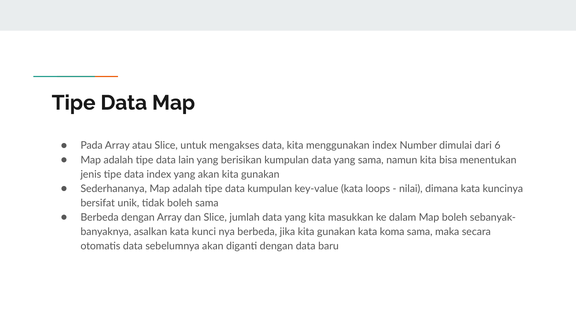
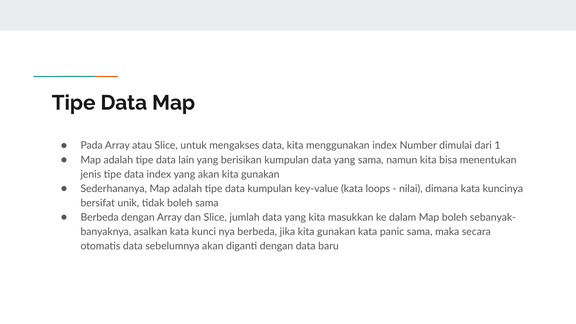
6: 6 -> 1
koma: koma -> panic
